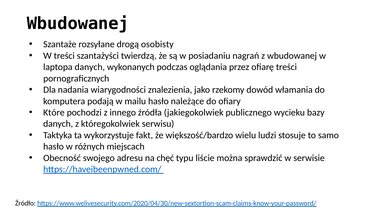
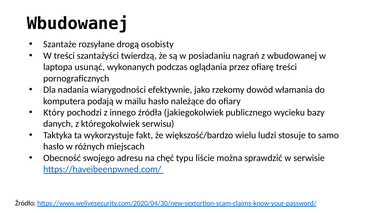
laptopa danych: danych -> usunąć
znalezienia: znalezienia -> efektywnie
Które: Które -> Który
